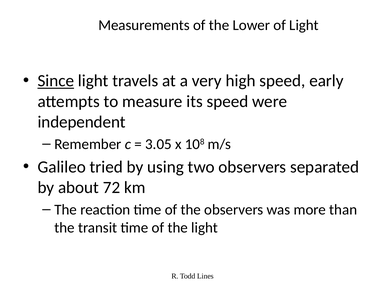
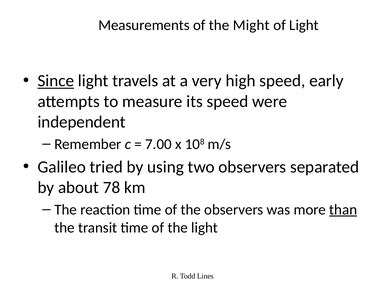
Lower: Lower -> Might
3.05: 3.05 -> 7.00
72: 72 -> 78
than underline: none -> present
